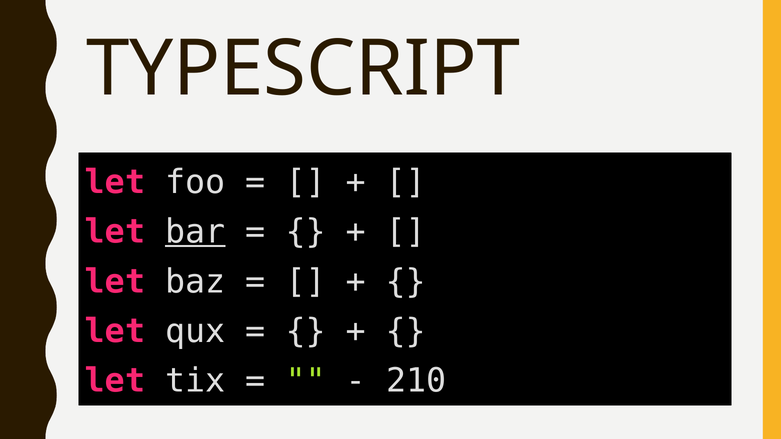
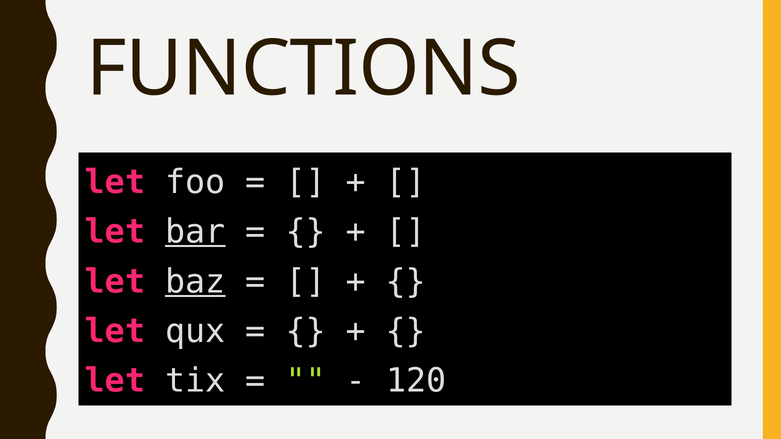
TYPESCRIPT: TYPESCRIPT -> FUNCTIONS
baz underline: none -> present
210: 210 -> 120
